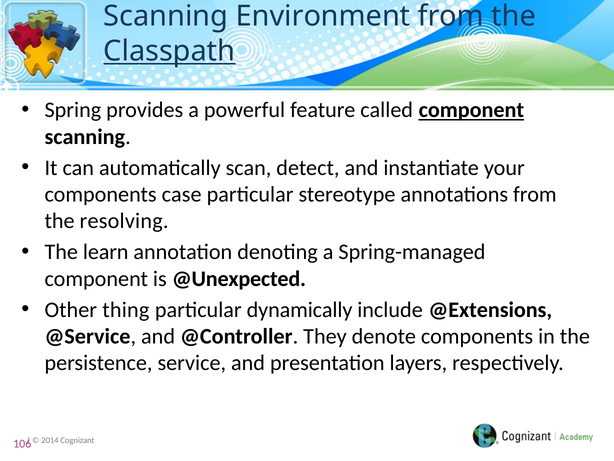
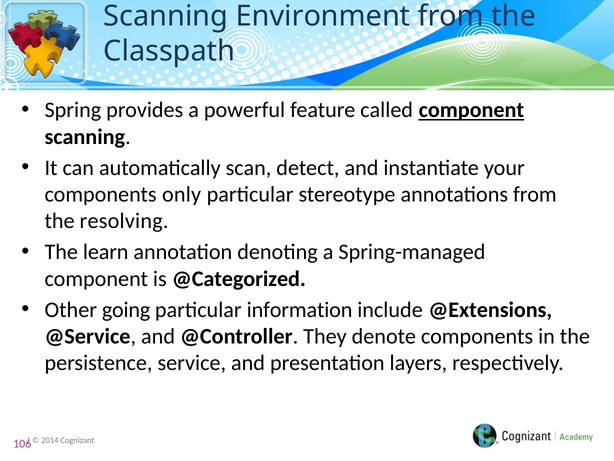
Classpath underline: present -> none
case: case -> only
@Unexpected: @Unexpected -> @Categorized
thing: thing -> going
dynamically: dynamically -> information
